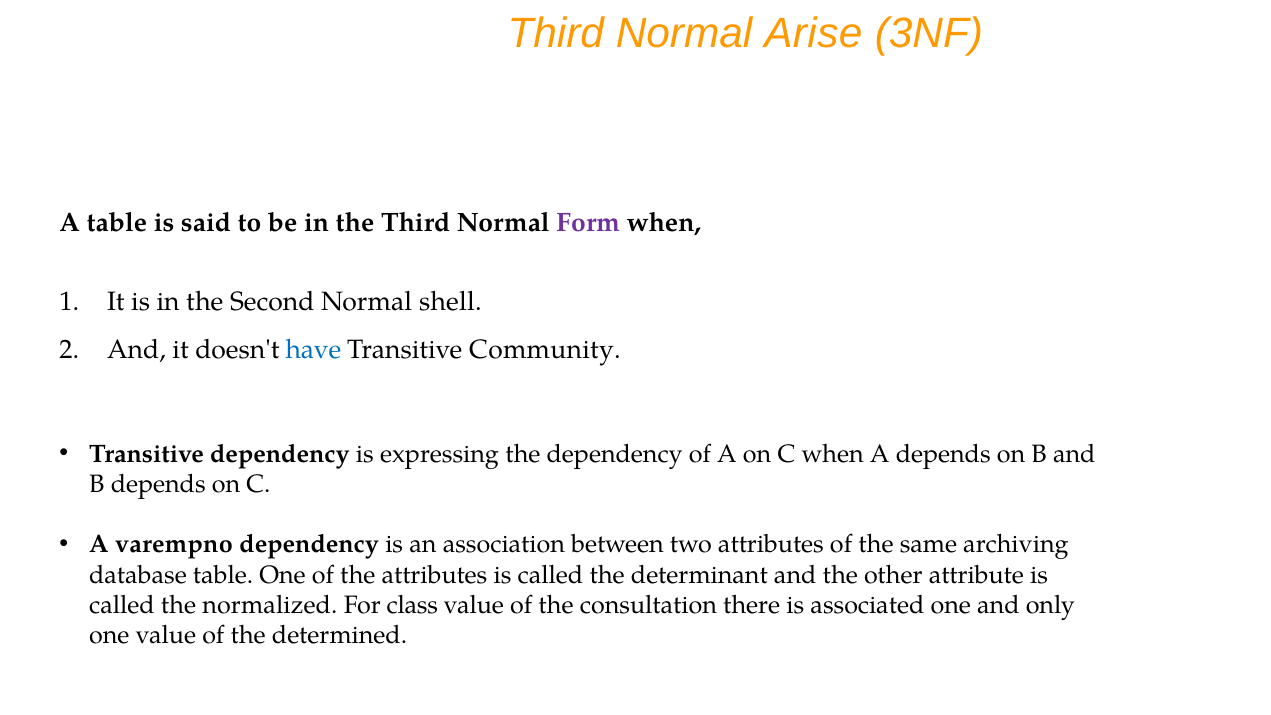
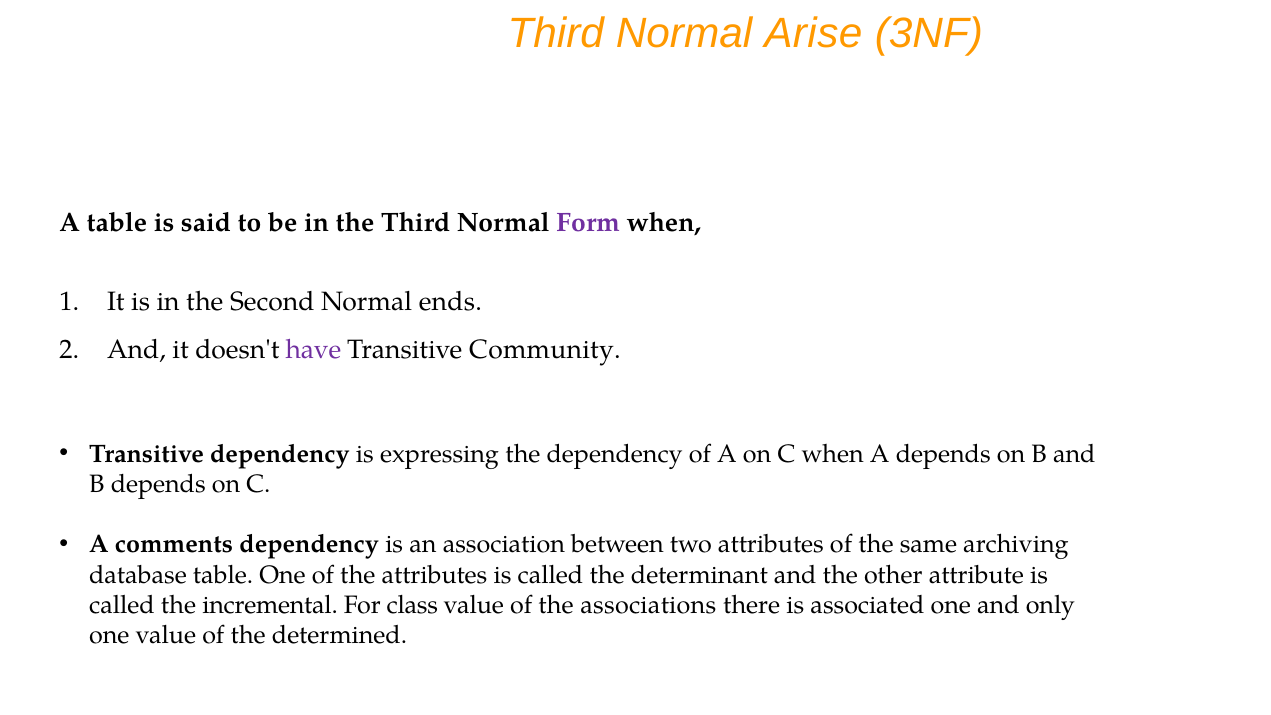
shell: shell -> ends
have colour: blue -> purple
varempno: varempno -> comments
normalized: normalized -> incremental
consultation: consultation -> associations
